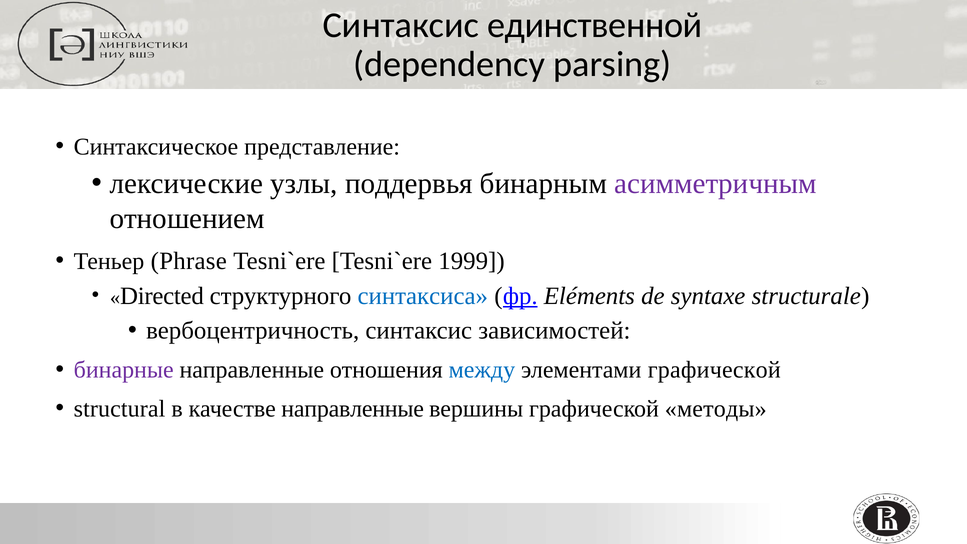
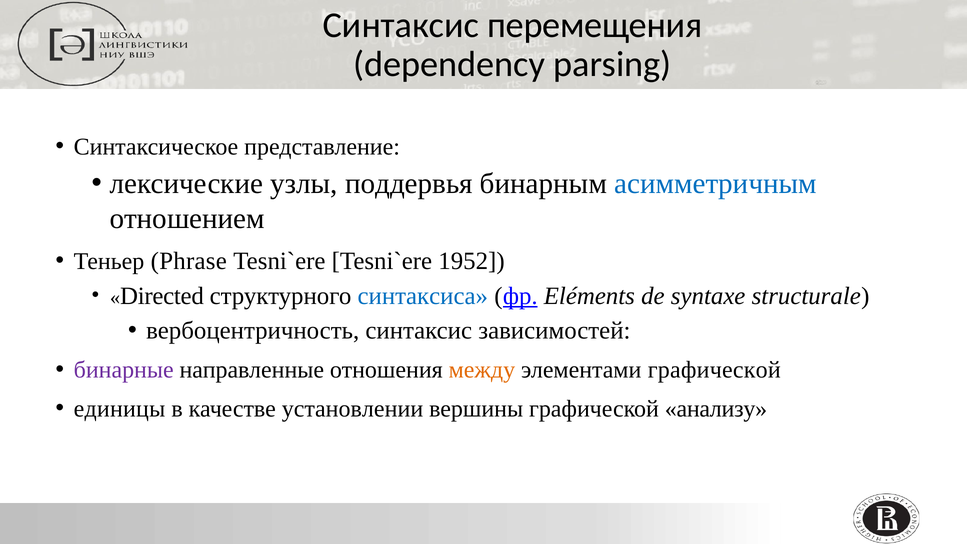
единственной: единственной -> перемещения
асимметричным colour: purple -> blue
1999: 1999 -> 1952
между colour: blue -> orange
structural: structural -> единицы
качестве направленные: направленные -> установлении
методы: методы -> анализу
